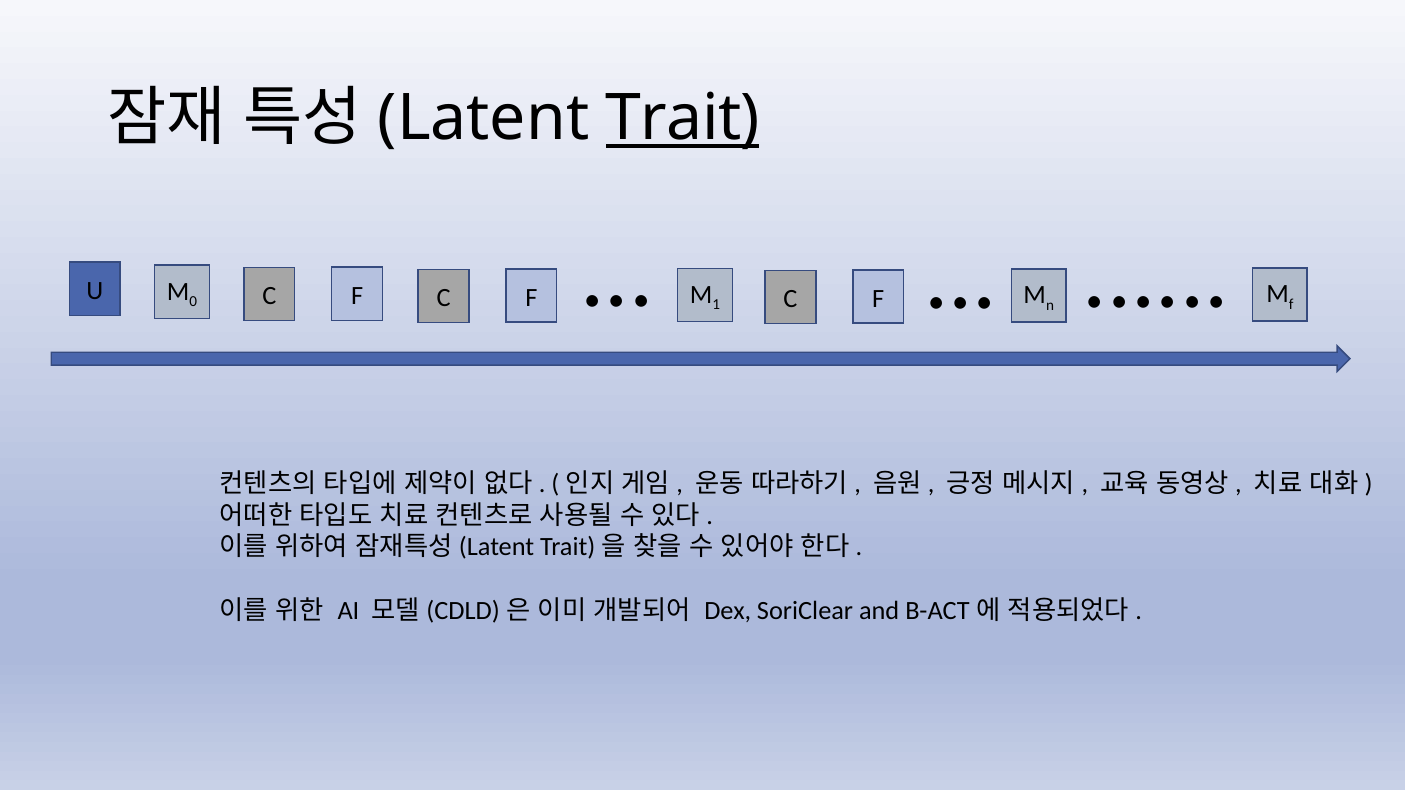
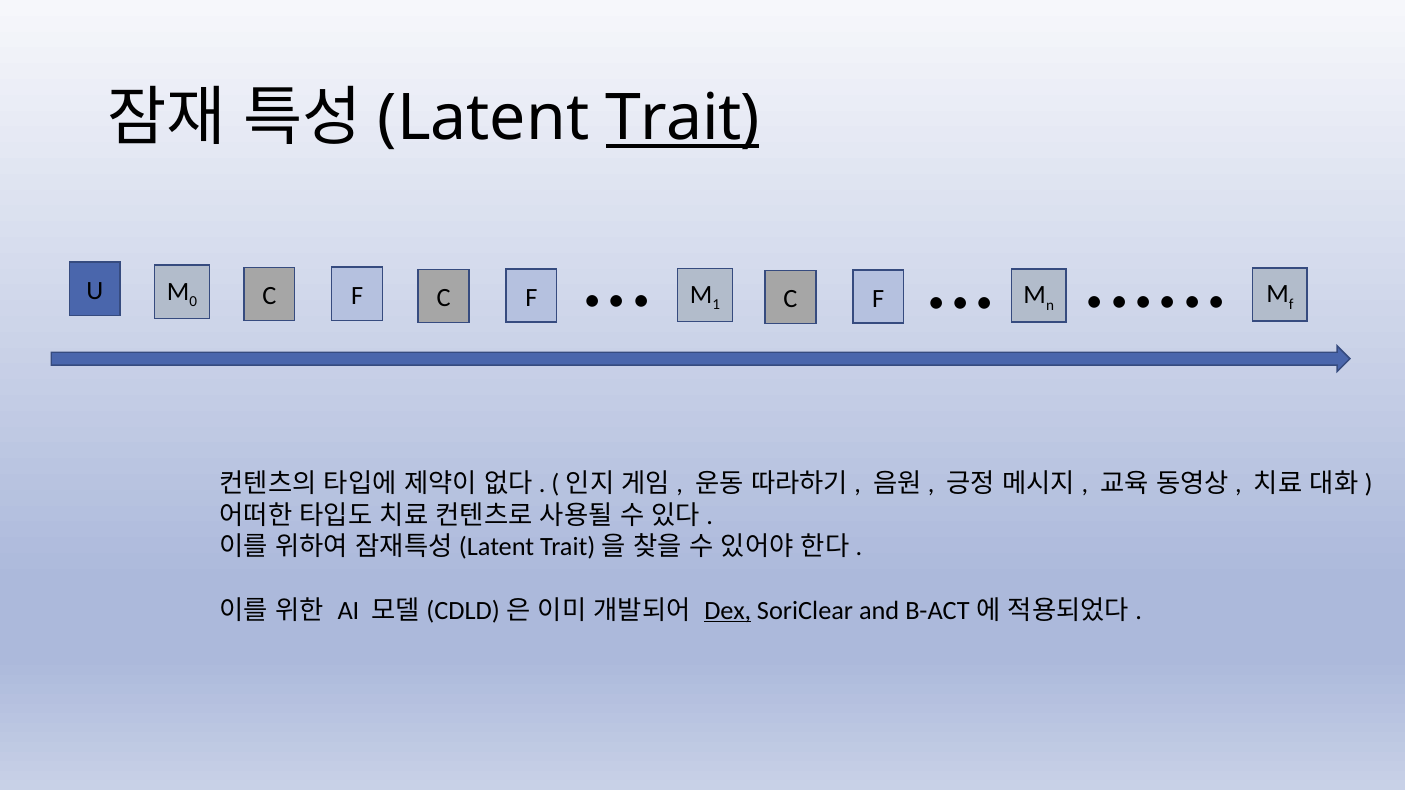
Dex underline: none -> present
